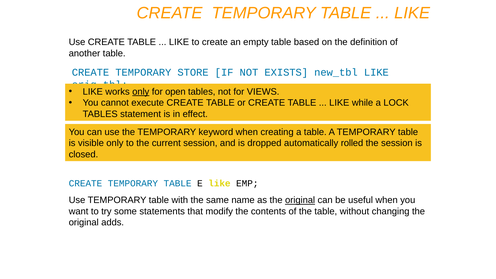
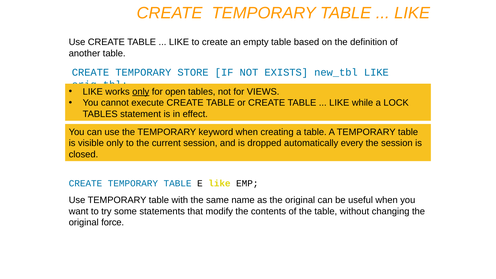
rolled: rolled -> every
original at (300, 200) underline: present -> none
adds: adds -> force
